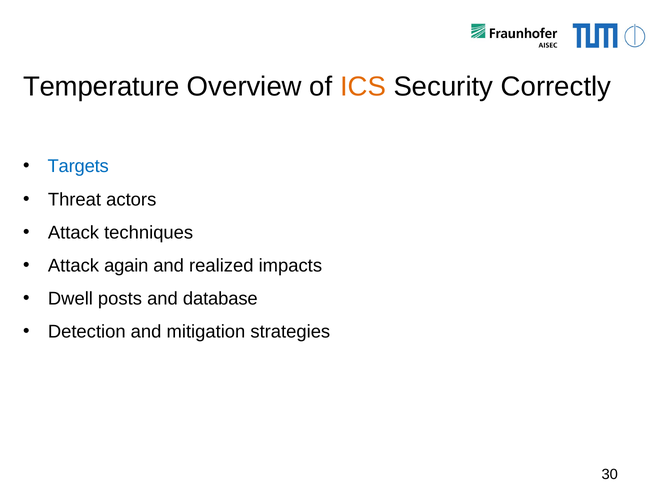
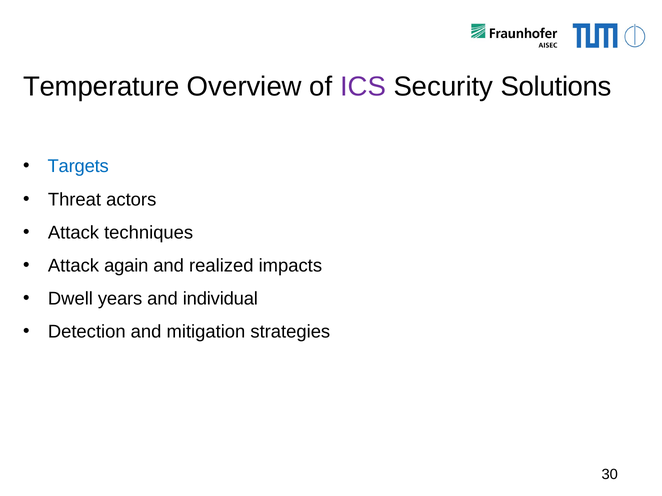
ICS colour: orange -> purple
Correctly: Correctly -> Solutions
posts: posts -> years
database: database -> individual
